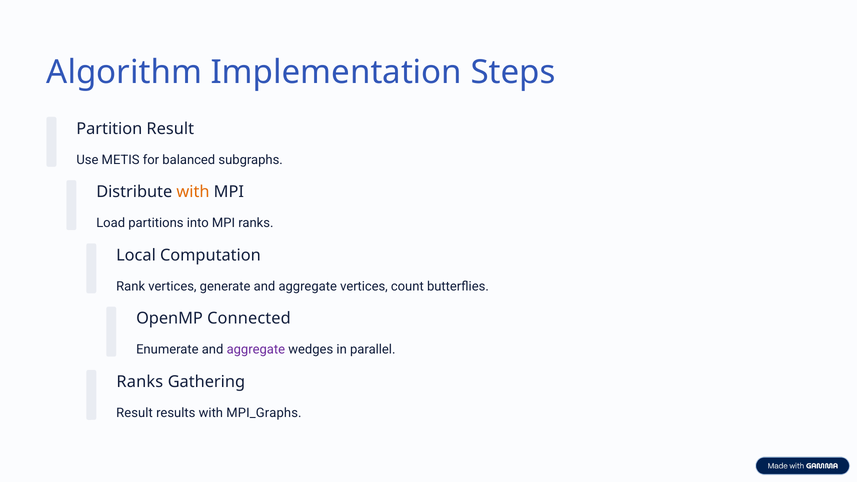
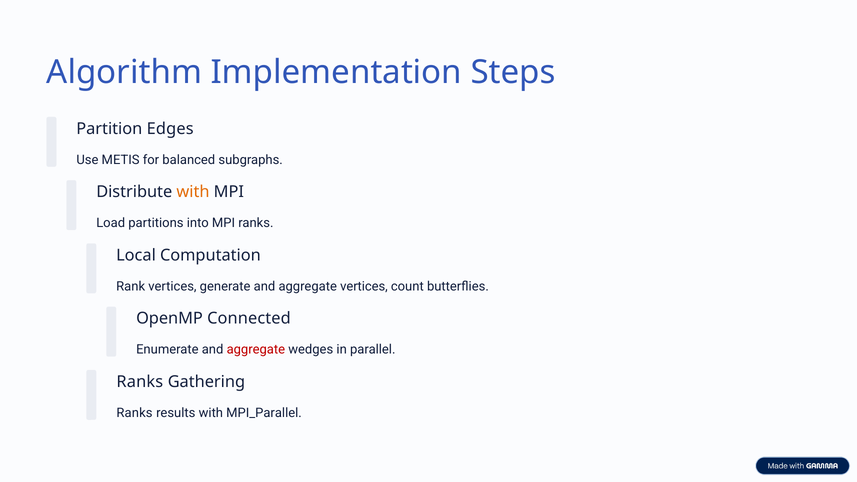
Partition Result: Result -> Edges
aggregate at (256, 350) colour: purple -> red
Result at (135, 413): Result -> Ranks
MPI_Graphs: MPI_Graphs -> MPI_Parallel
